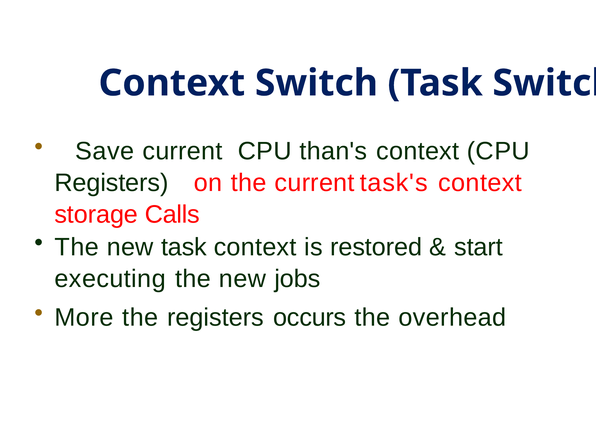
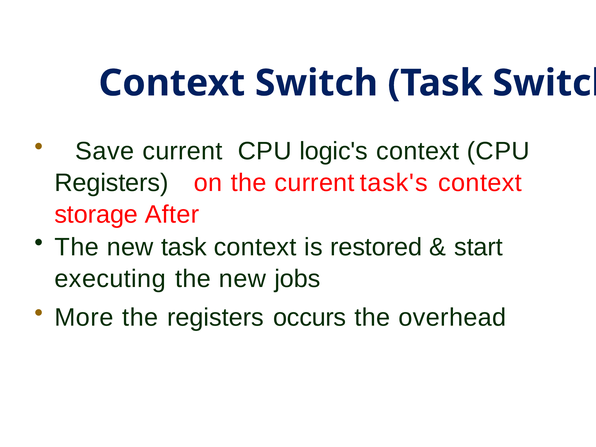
than's: than's -> logic's
Calls: Calls -> After
